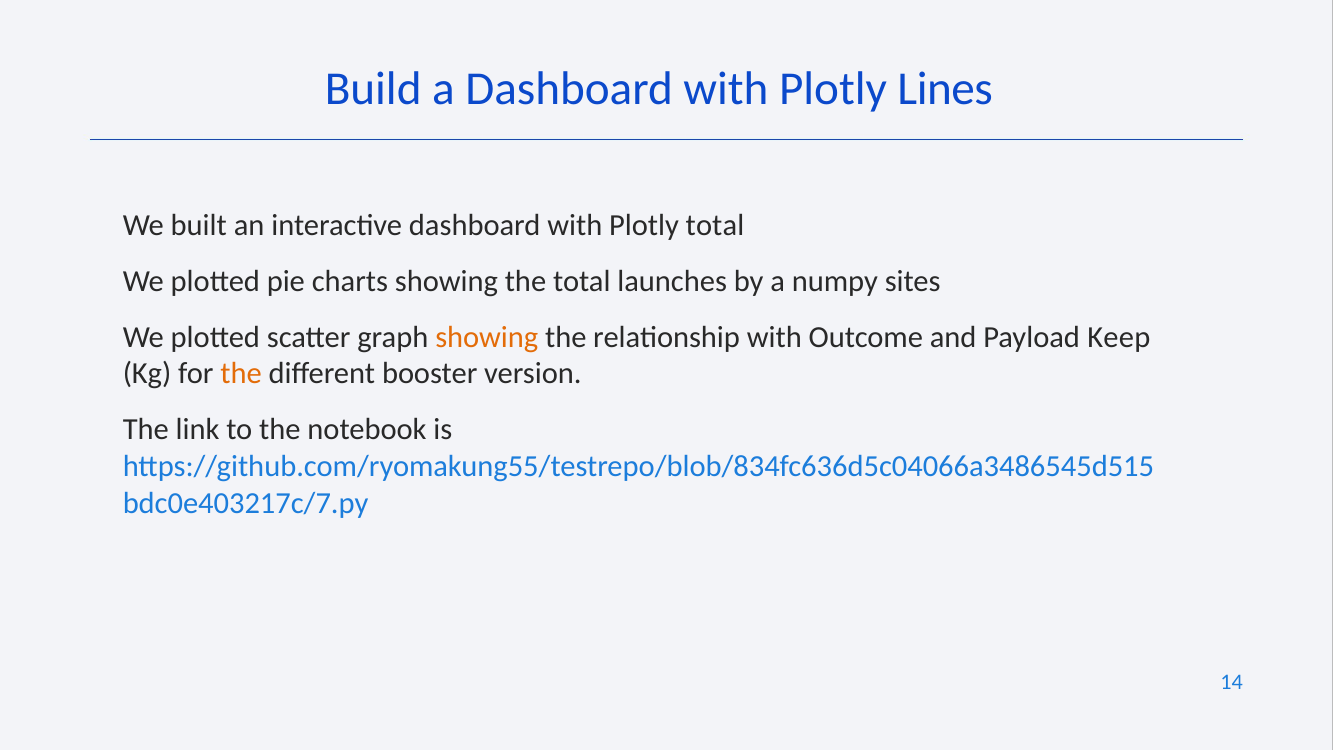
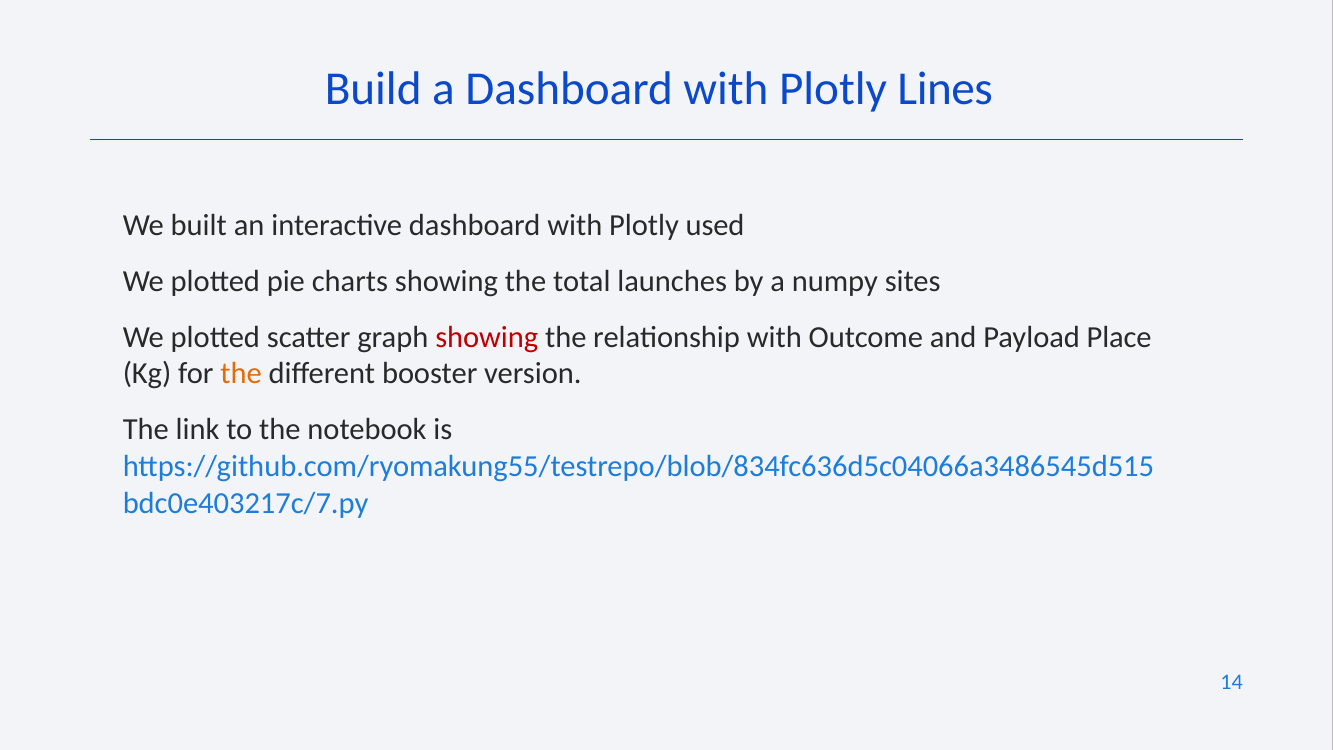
Plotly total: total -> used
showing at (487, 337) colour: orange -> red
Keep: Keep -> Place
